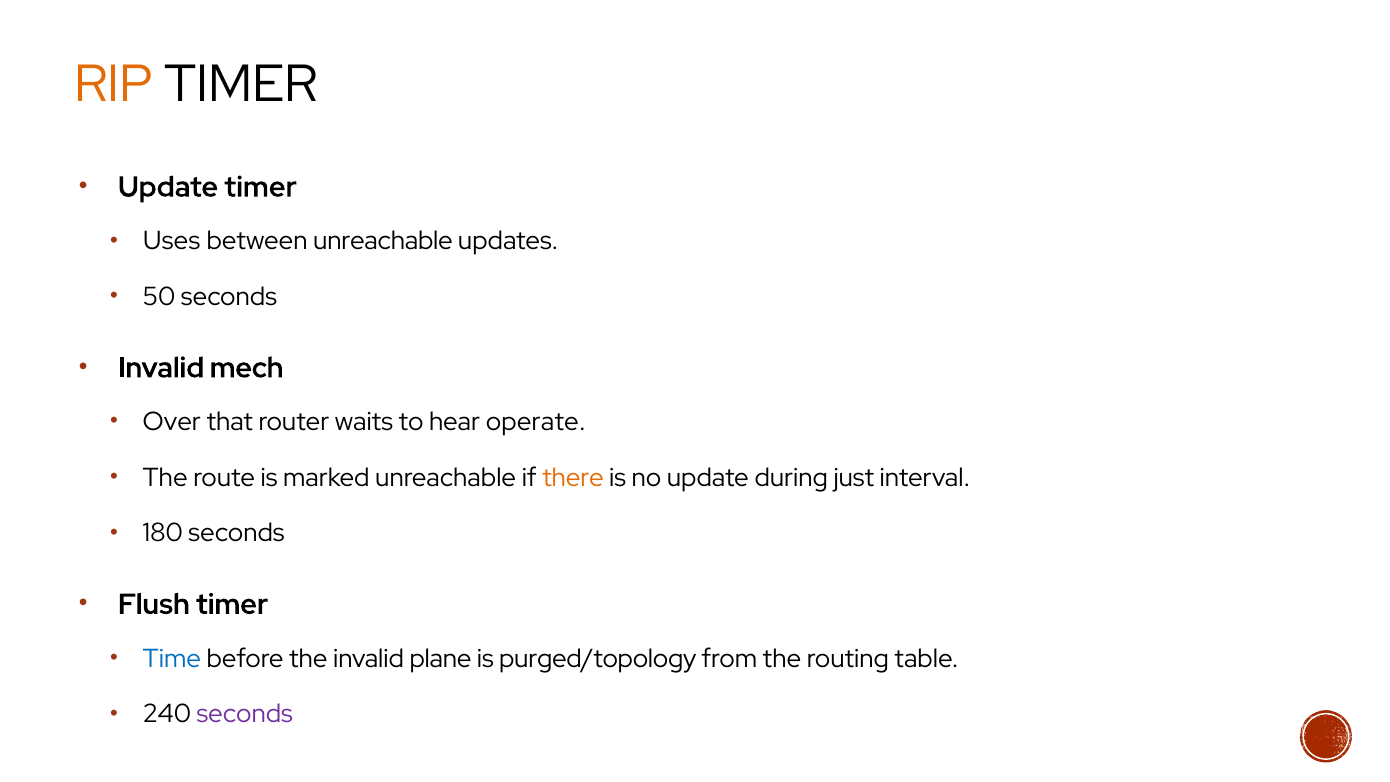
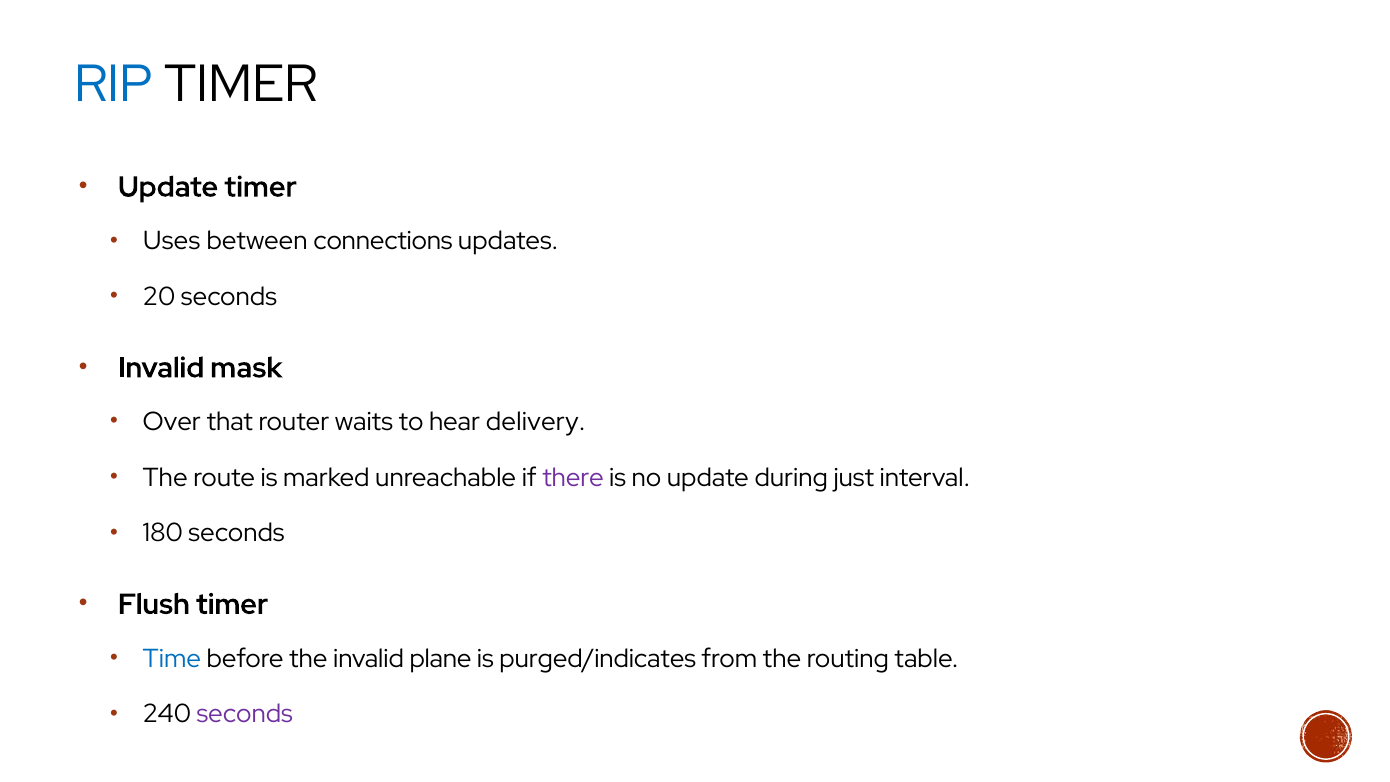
RIP colour: orange -> blue
between unreachable: unreachable -> connections
50: 50 -> 20
mech: mech -> mask
operate: operate -> delivery
there colour: orange -> purple
purged/topology: purged/topology -> purged/indicates
